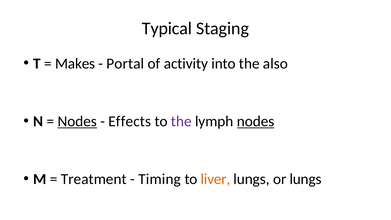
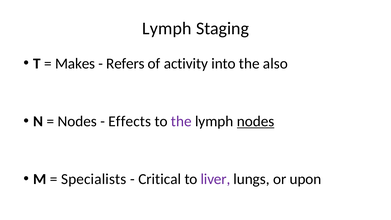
Typical at (167, 28): Typical -> Lymph
Portal: Portal -> Refers
Nodes at (77, 121) underline: present -> none
Treatment: Treatment -> Specialists
Timing: Timing -> Critical
liver colour: orange -> purple
or lungs: lungs -> upon
